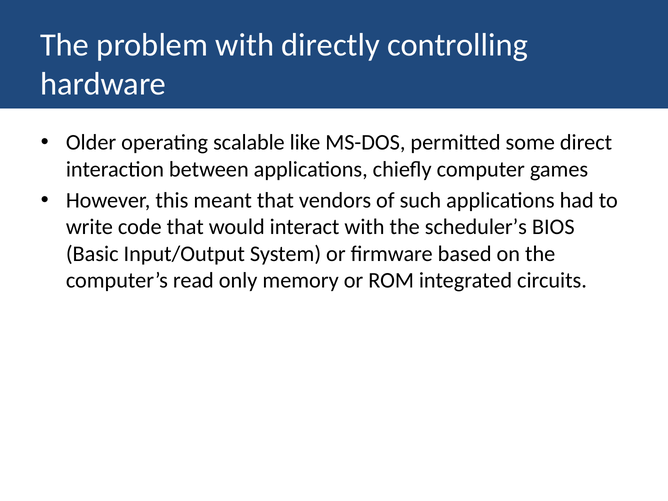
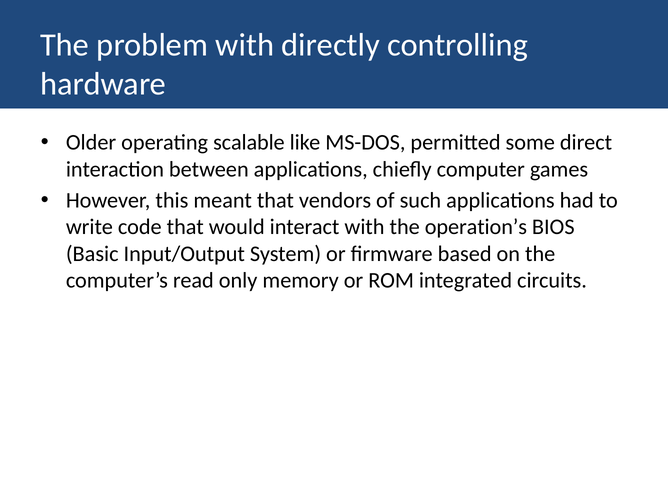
scheduler’s: scheduler’s -> operation’s
